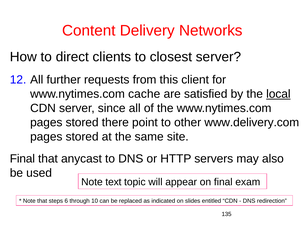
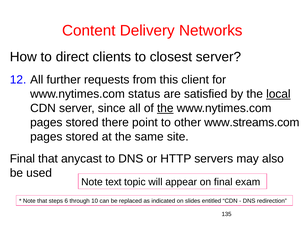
cache: cache -> status
the at (165, 108) underline: none -> present
www.delivery.com: www.delivery.com -> www.streams.com
